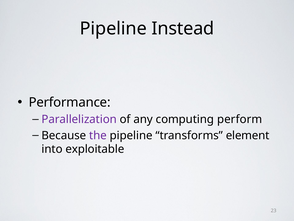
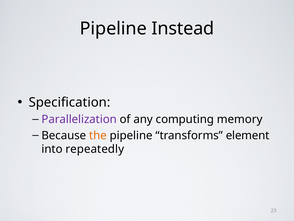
Performance: Performance -> Specification
perform: perform -> memory
the colour: purple -> orange
exploitable: exploitable -> repeatedly
